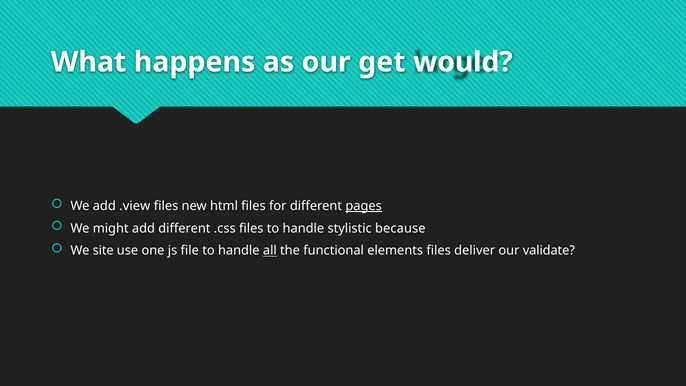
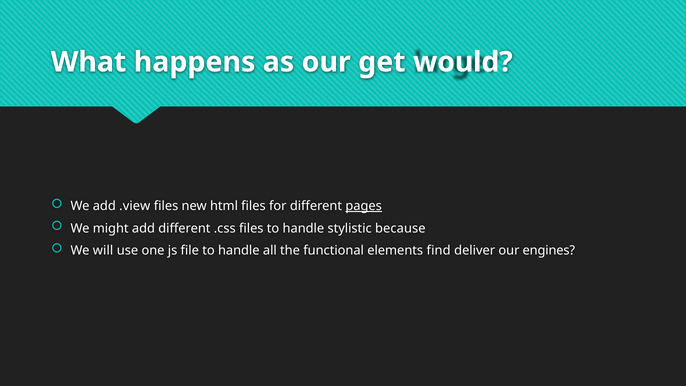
site: site -> will
all underline: present -> none
elements files: files -> find
validate: validate -> engines
